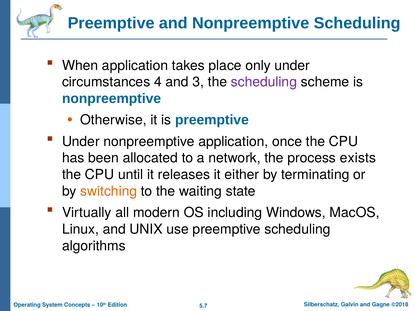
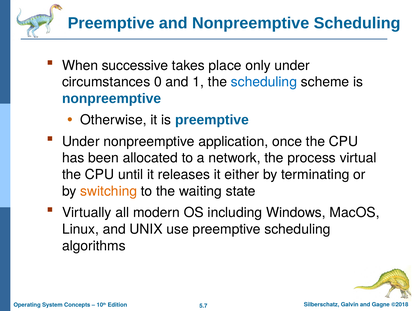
When application: application -> successive
4: 4 -> 0
3: 3 -> 1
scheduling at (264, 82) colour: purple -> blue
exists: exists -> virtual
